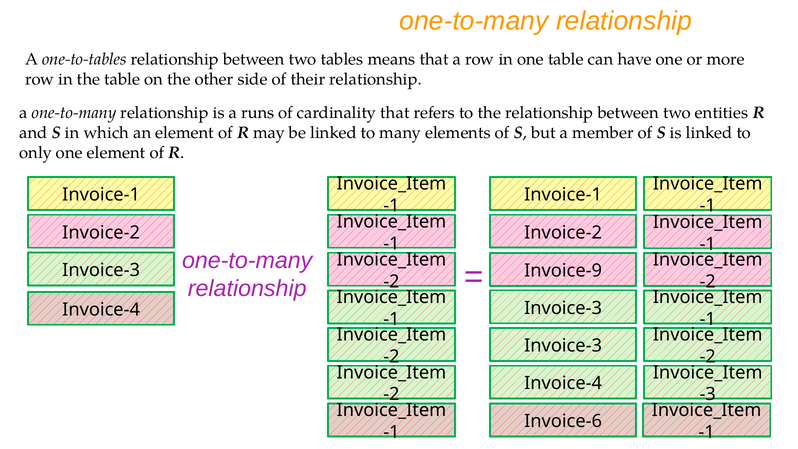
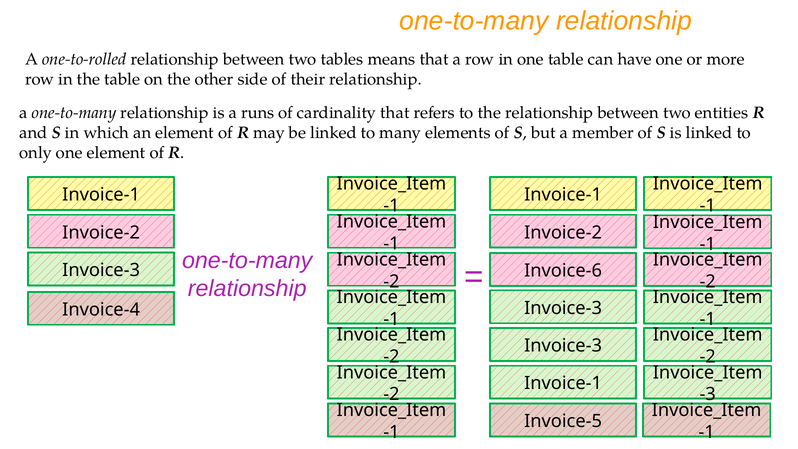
one-to-tables: one-to-tables -> one-to-rolled
Invoice-9: Invoice-9 -> Invoice-6
Invoice-4 at (563, 383): Invoice-4 -> Invoice-1
Invoice-6: Invoice-6 -> Invoice-5
